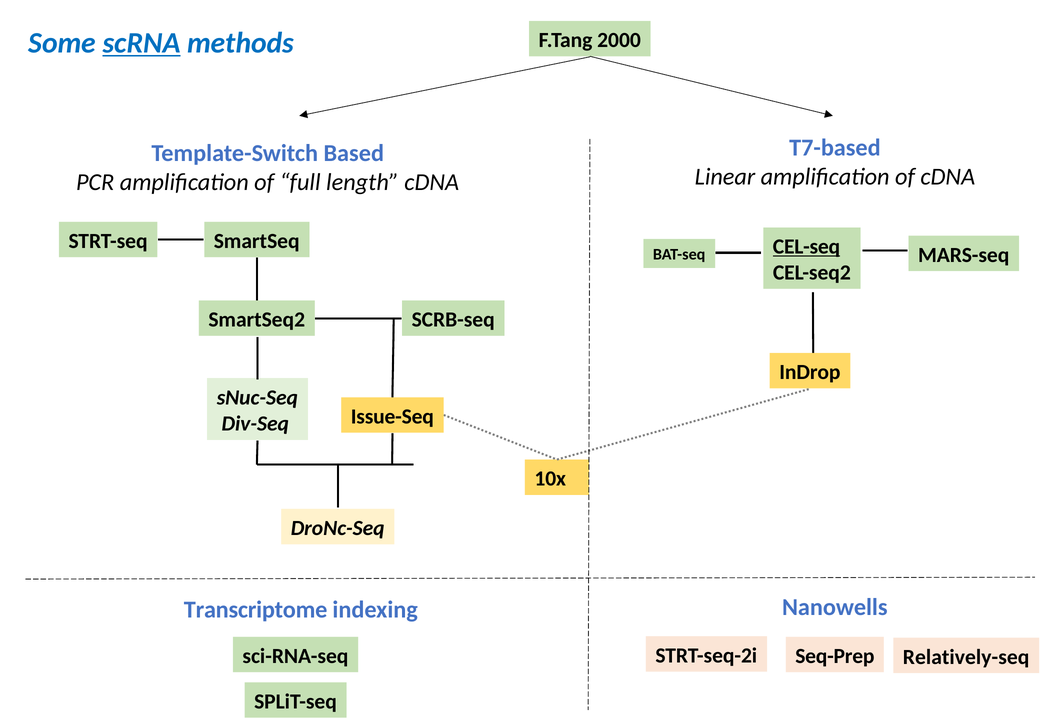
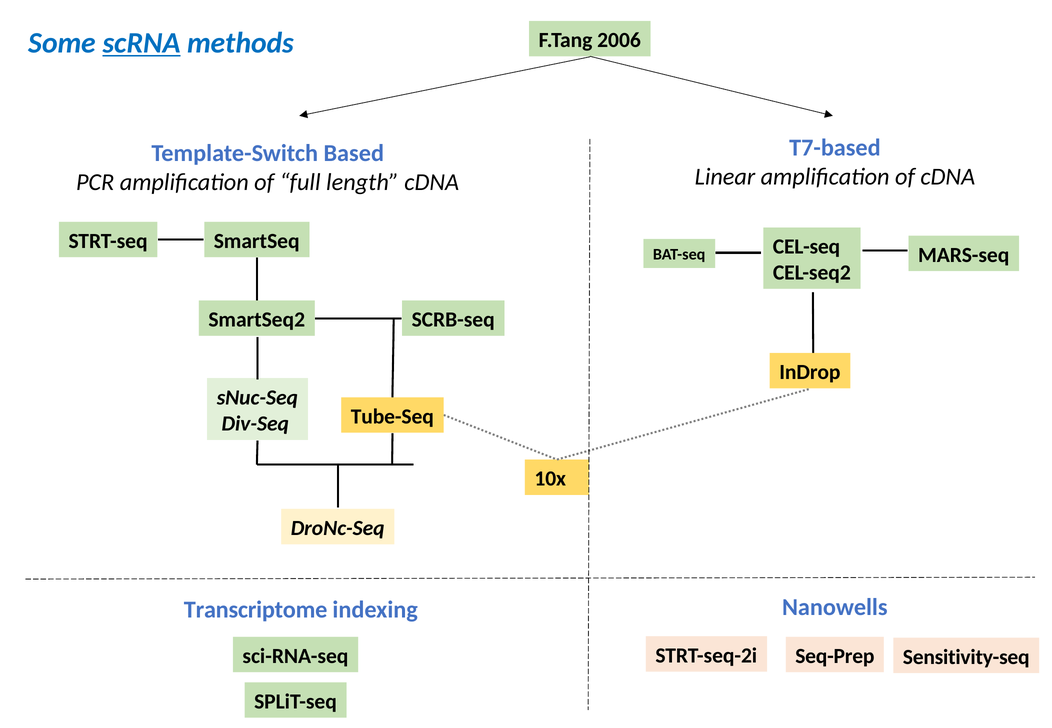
2000: 2000 -> 2006
CEL-seq underline: present -> none
Issue-Seq: Issue-Seq -> Tube-Seq
Relatively-seq: Relatively-seq -> Sensitivity-seq
